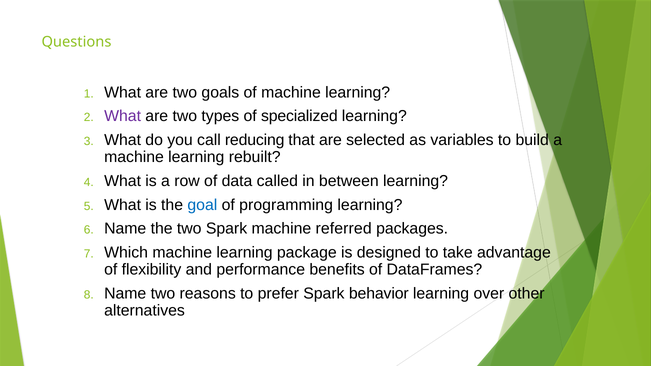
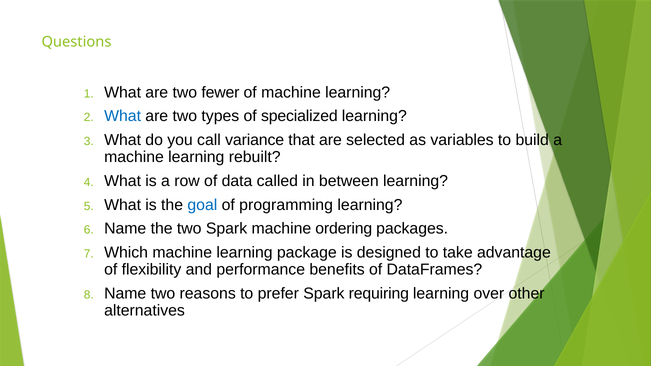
goals: goals -> fewer
What at (123, 116) colour: purple -> blue
reducing: reducing -> variance
referred: referred -> ordering
behavior: behavior -> requiring
